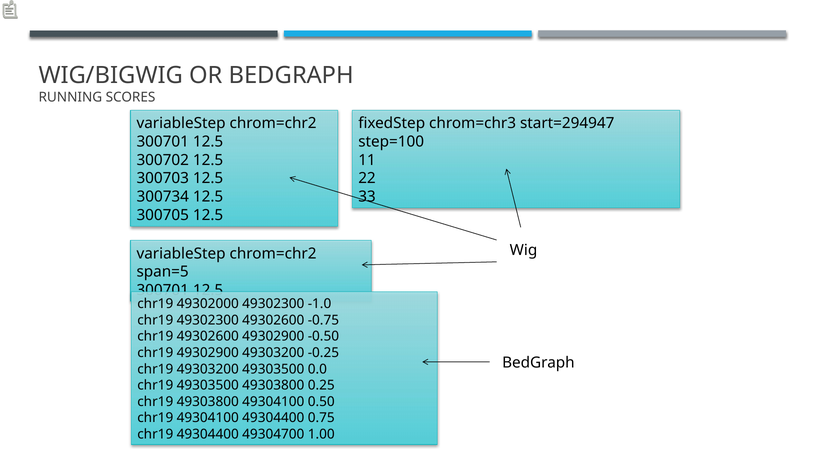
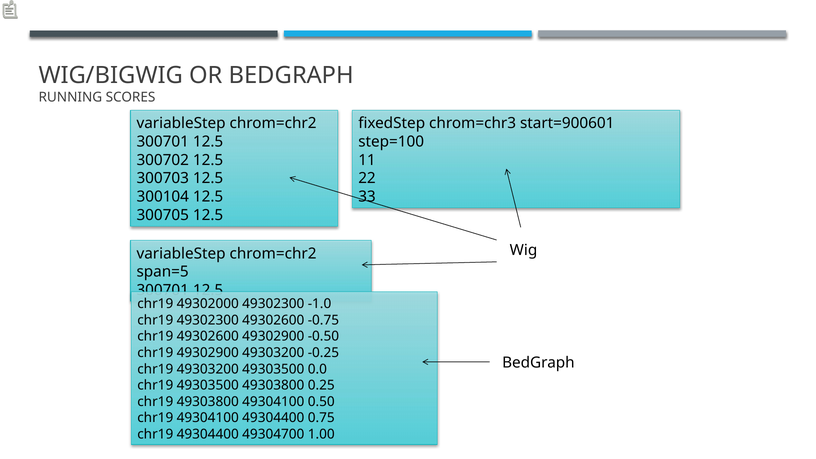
start=294947: start=294947 -> start=900601
300734: 300734 -> 300104
